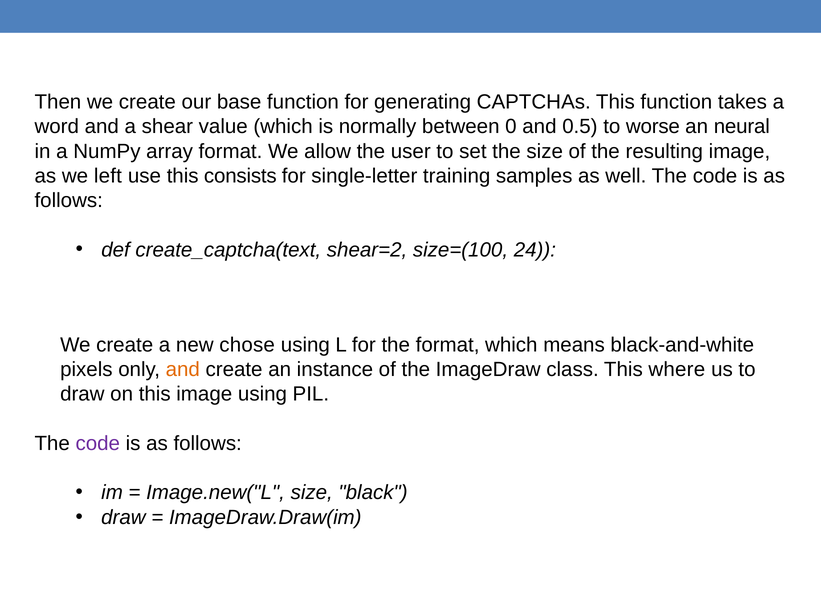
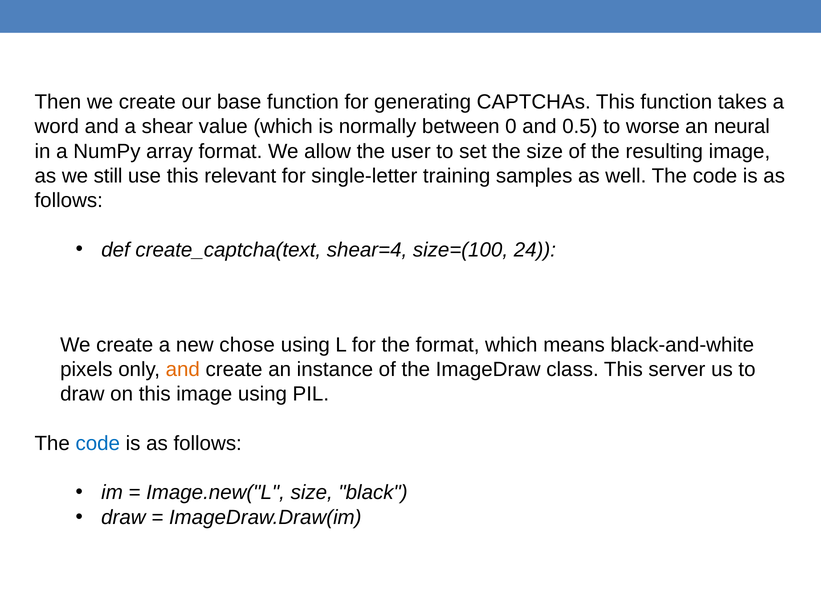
left: left -> still
consists: consists -> relevant
shear=2: shear=2 -> shear=4
where: where -> server
code at (98, 443) colour: purple -> blue
